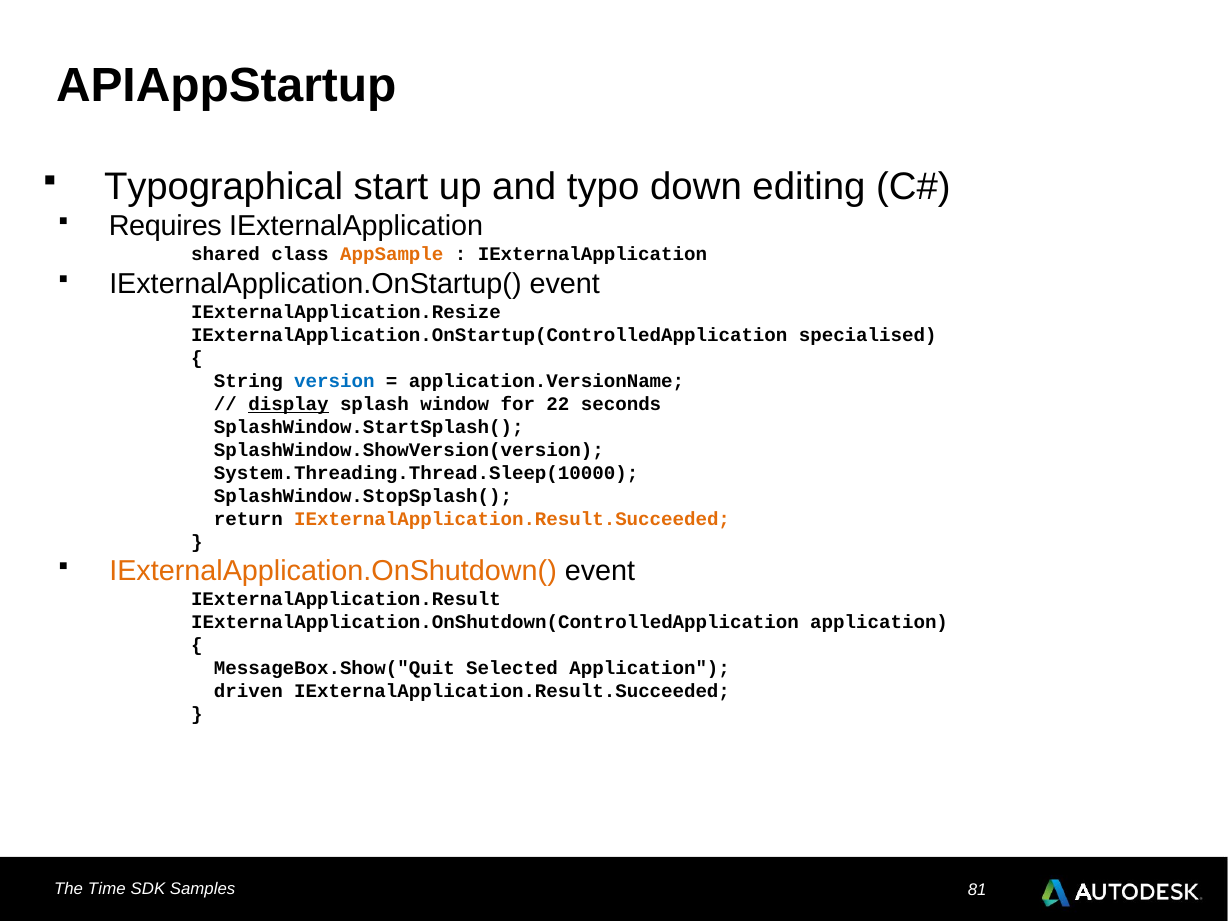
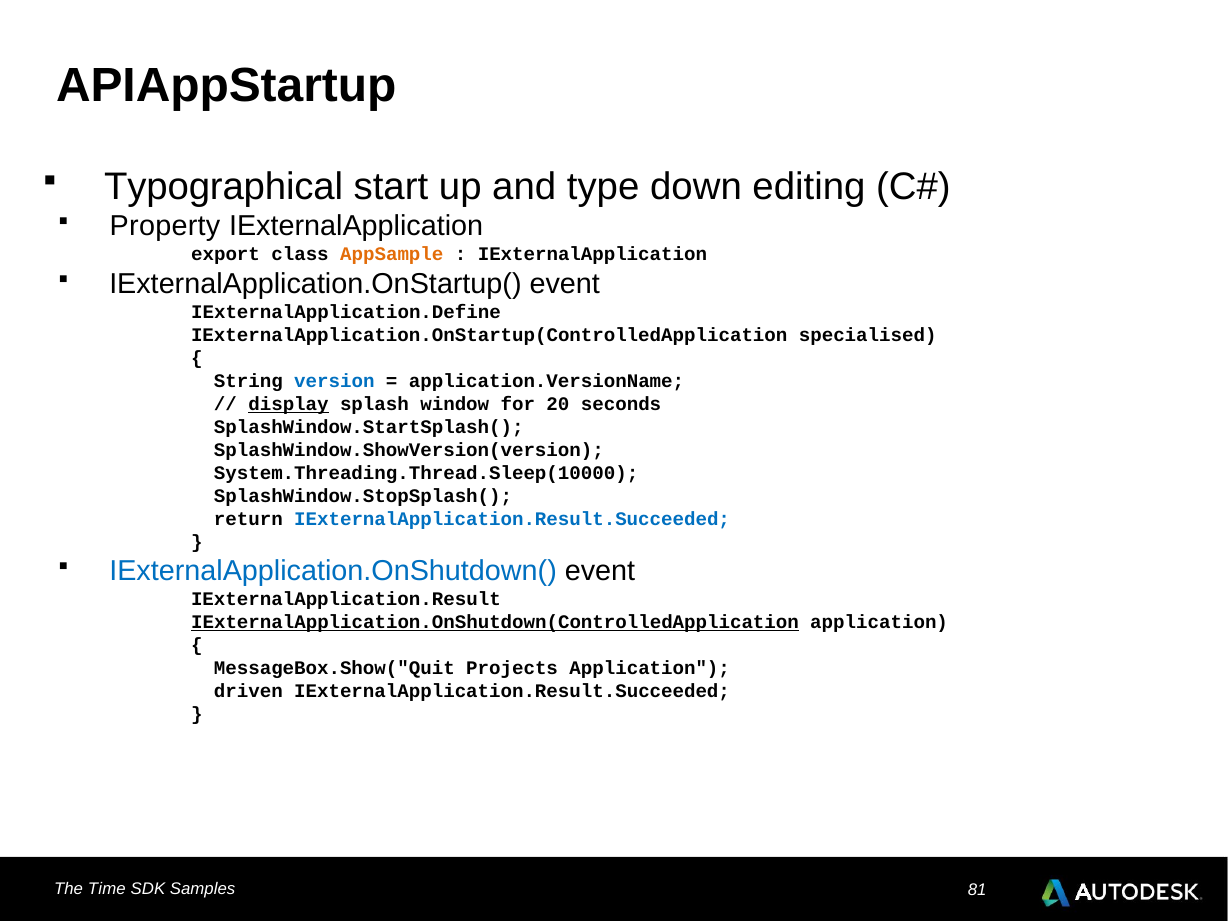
typo: typo -> type
Requires: Requires -> Property
shared: shared -> export
IExternalApplication.Resize: IExternalApplication.Resize -> IExternalApplication.Define
22: 22 -> 20
IExternalApplication.Result.Succeeded at (512, 519) colour: orange -> blue
IExternalApplication.OnShutdown( colour: orange -> blue
IExternalApplication.OnShutdown(ControlledApplication underline: none -> present
Selected: Selected -> Projects
